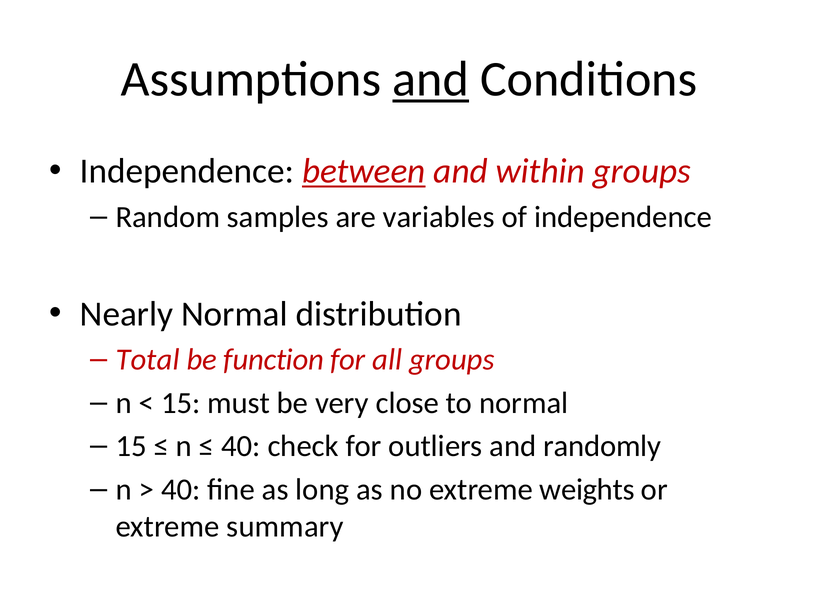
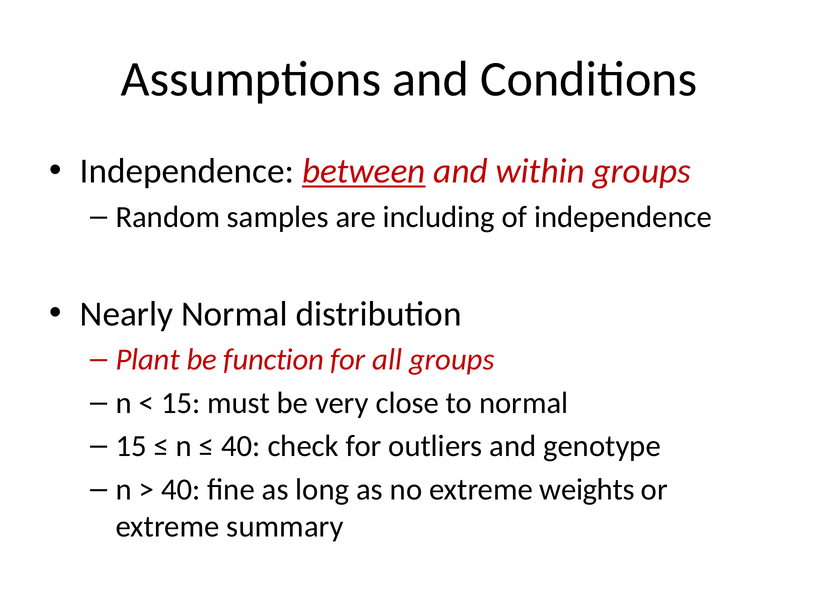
and at (431, 79) underline: present -> none
variables: variables -> including
Total: Total -> Plant
randomly: randomly -> genotype
